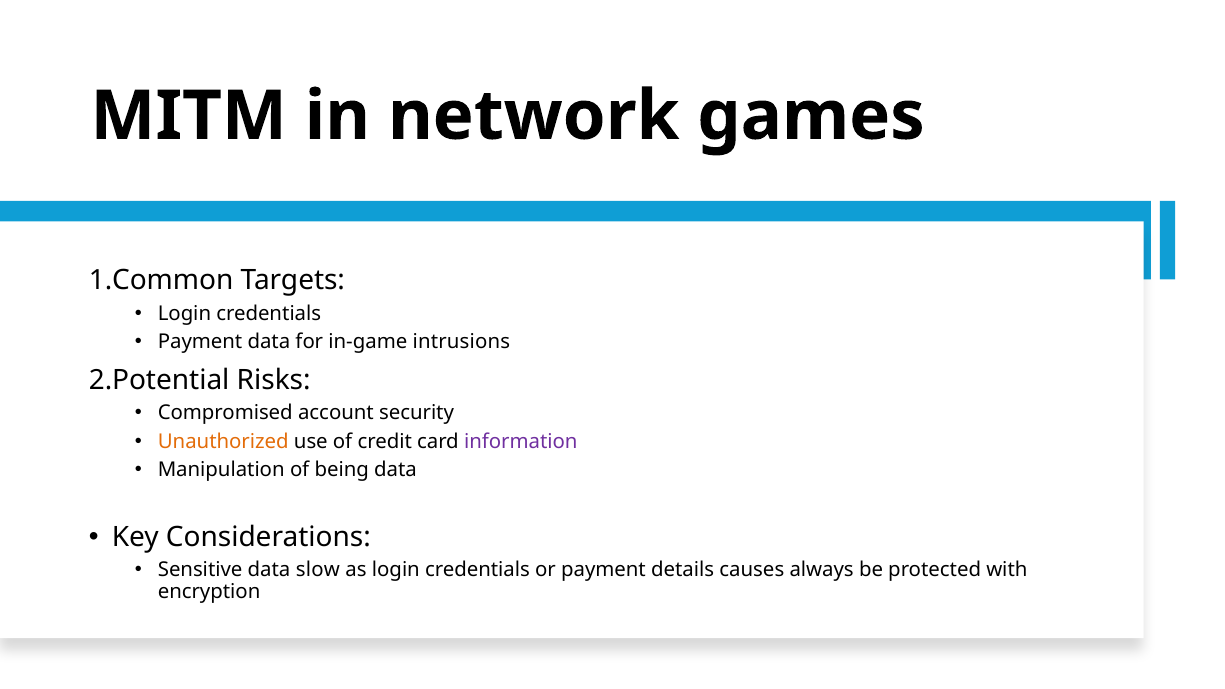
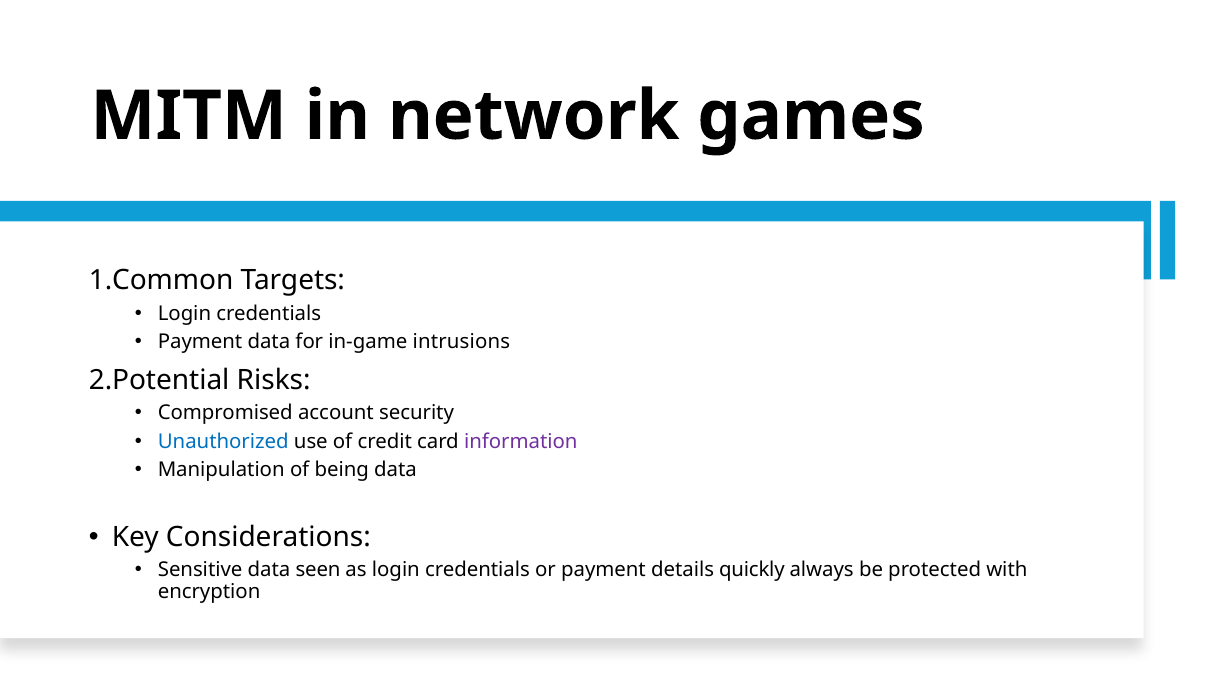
Unauthorized colour: orange -> blue
slow: slow -> seen
causes: causes -> quickly
